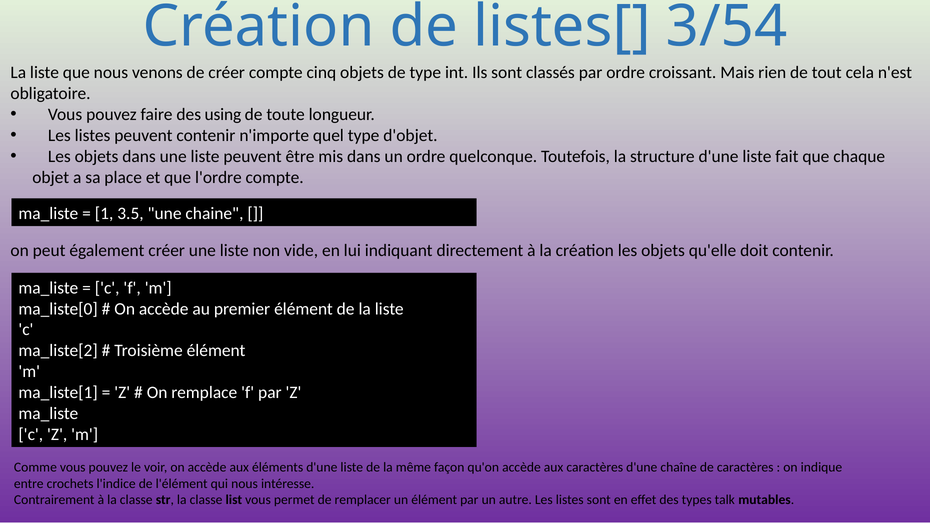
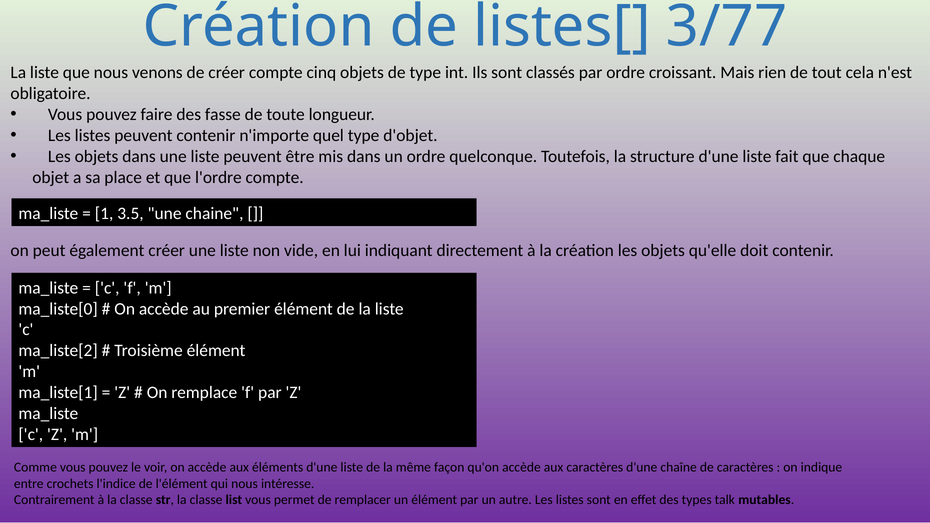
3/54: 3/54 -> 3/77
using: using -> fasse
